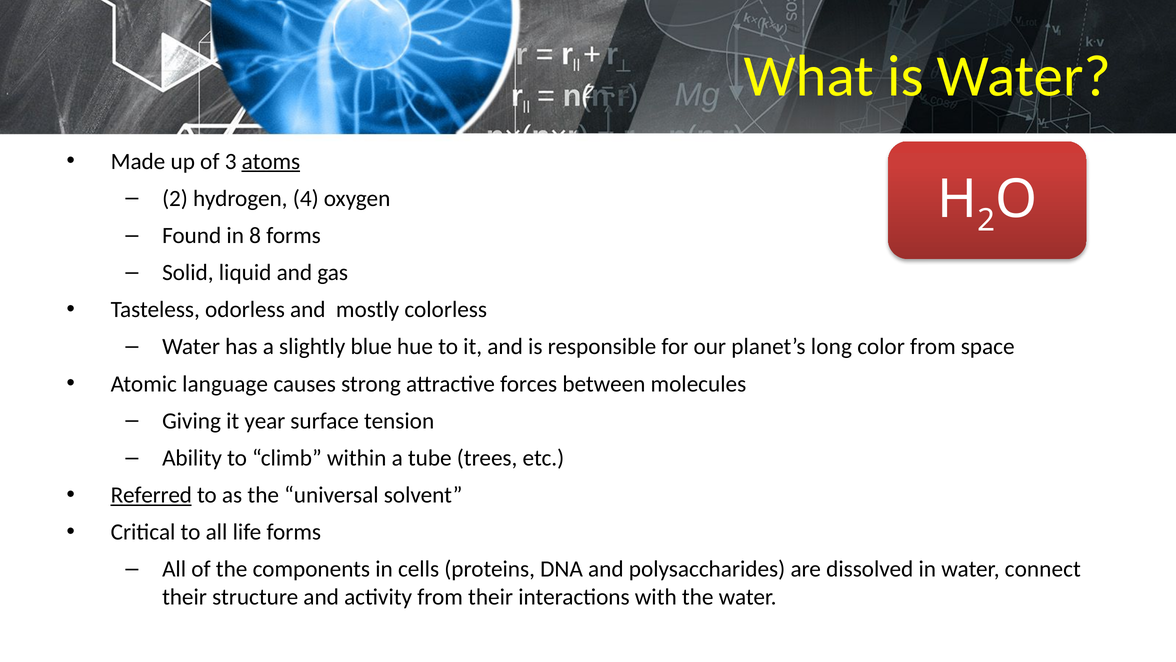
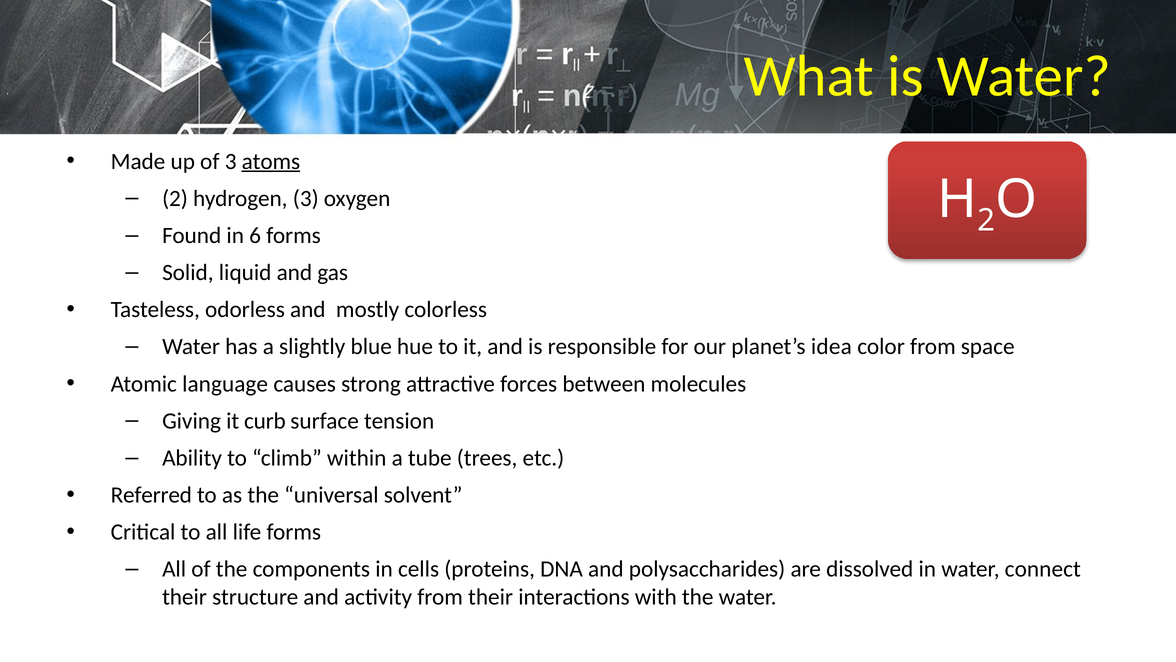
hydrogen 4: 4 -> 3
8: 8 -> 6
long: long -> idea
year: year -> curb
Referred underline: present -> none
